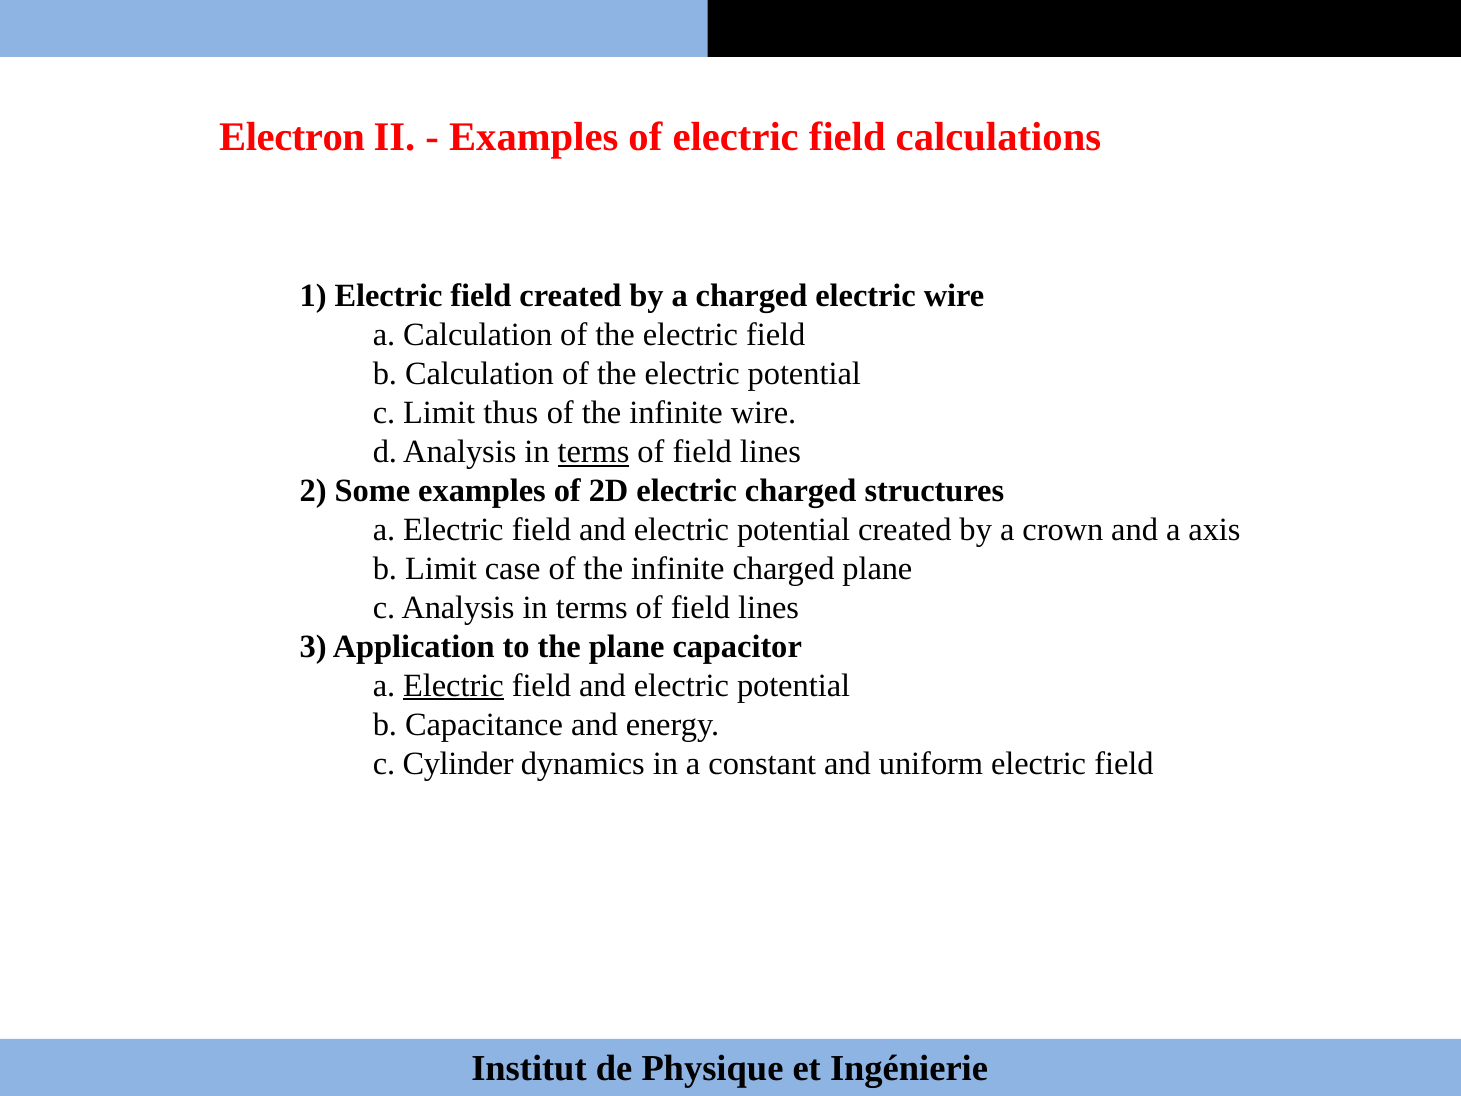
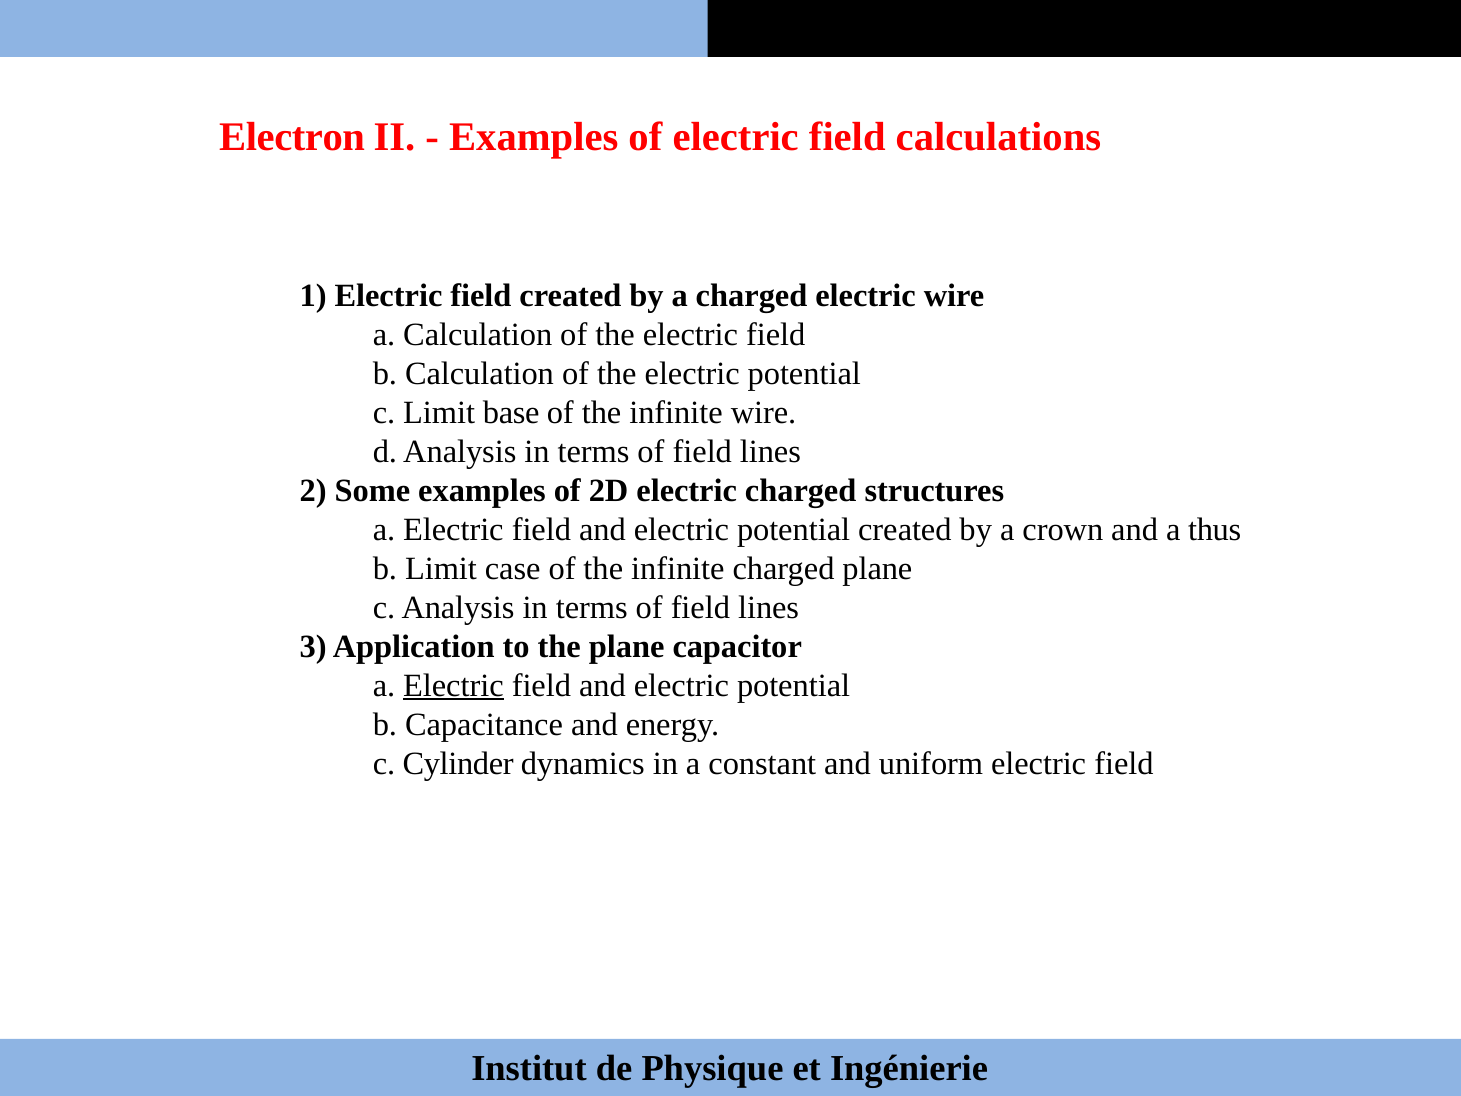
thus: thus -> base
terms at (594, 452) underline: present -> none
axis: axis -> thus
